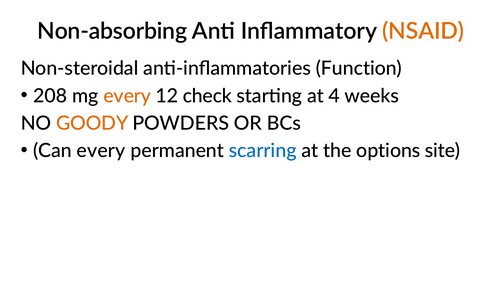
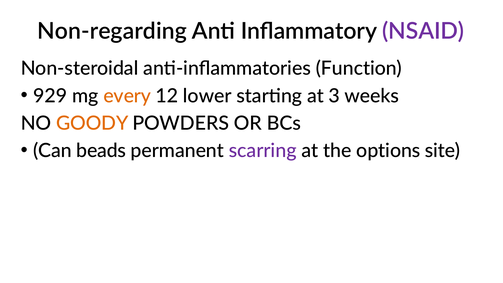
Non-absorbing: Non-absorbing -> Non-regarding
NSAID colour: orange -> purple
208: 208 -> 929
check: check -> lower
4: 4 -> 3
Can every: every -> beads
scarring colour: blue -> purple
